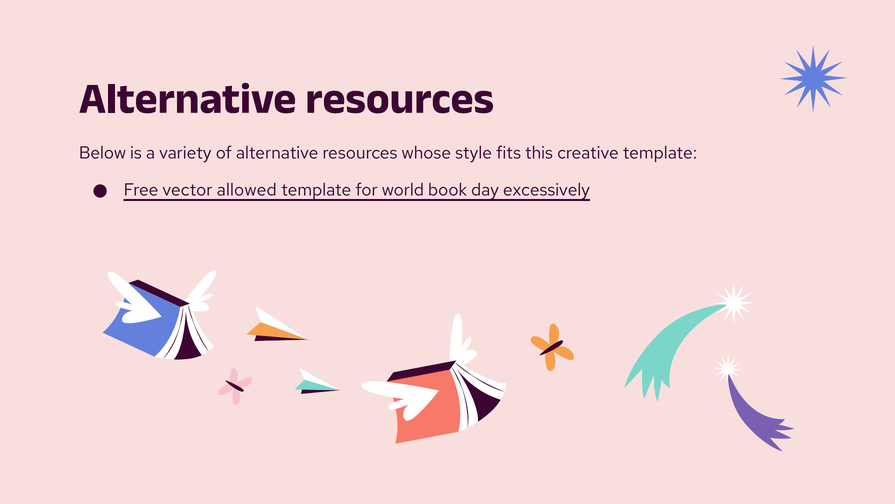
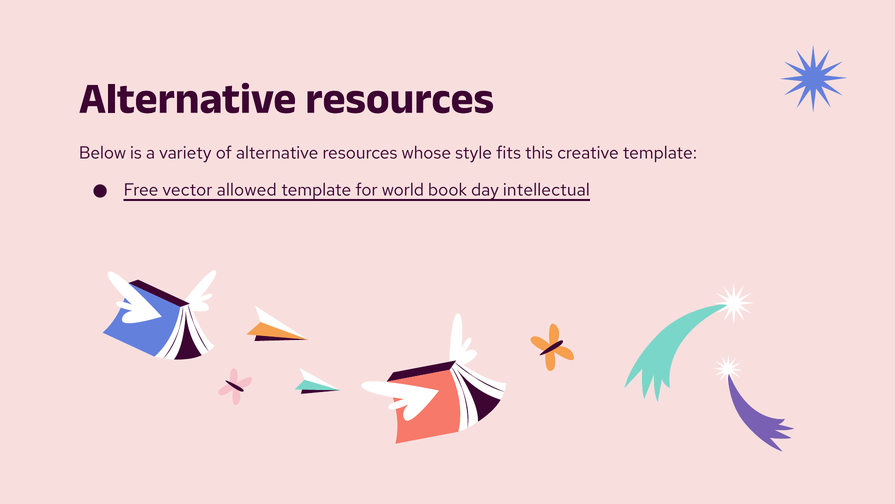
excessively: excessively -> intellectual
